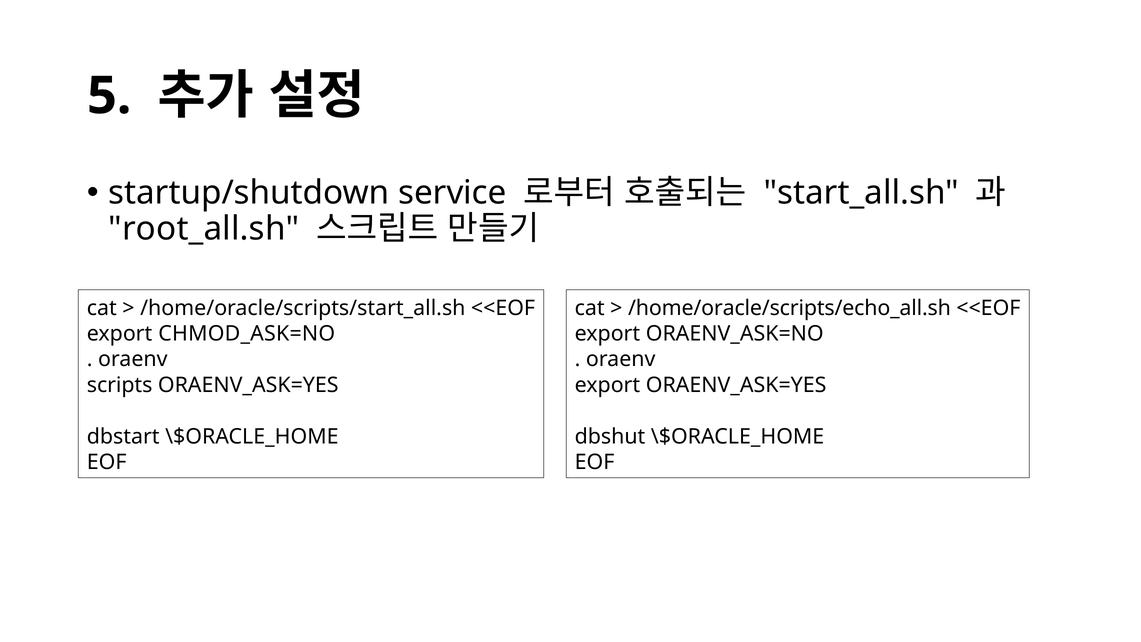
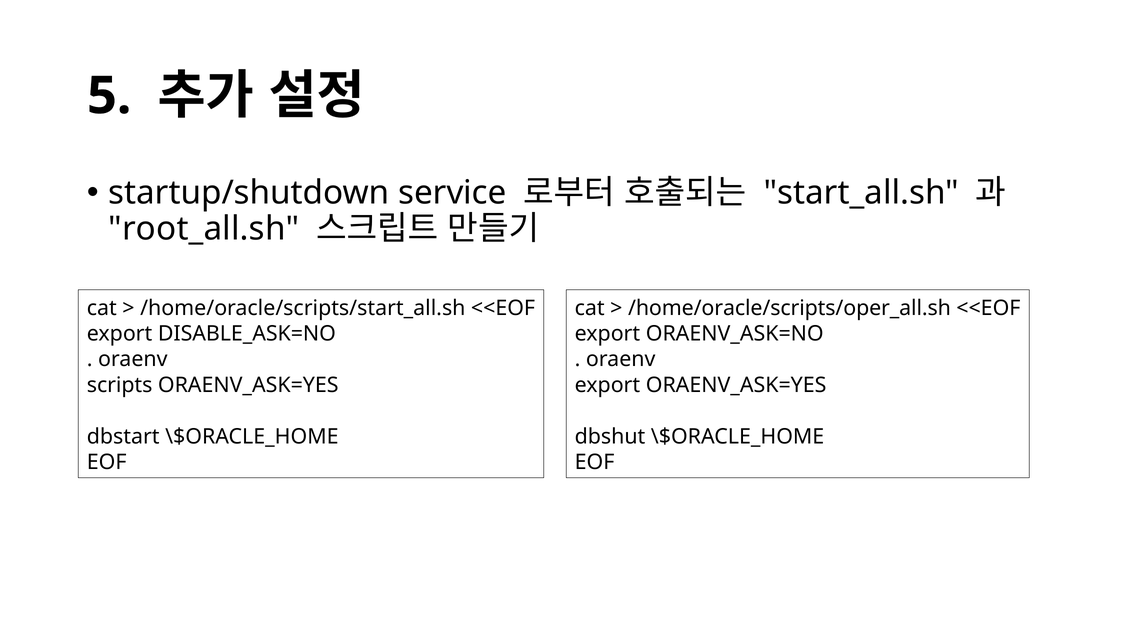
/home/oracle/scripts/echo_all.sh: /home/oracle/scripts/echo_all.sh -> /home/oracle/scripts/oper_all.sh
CHMOD_ASK=NO: CHMOD_ASK=NO -> DISABLE_ASK=NO
